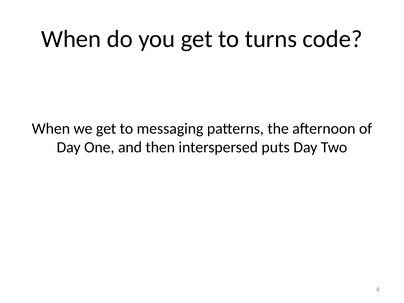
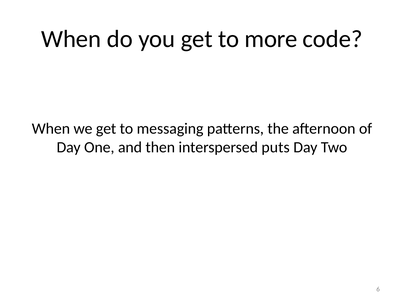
turns: turns -> more
